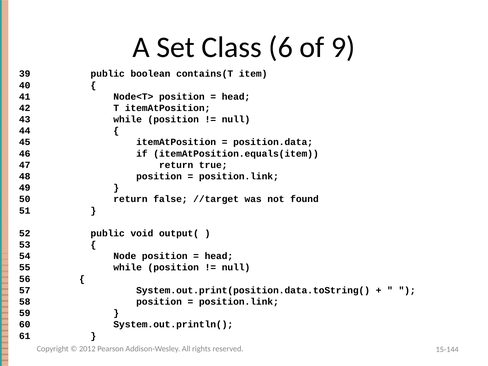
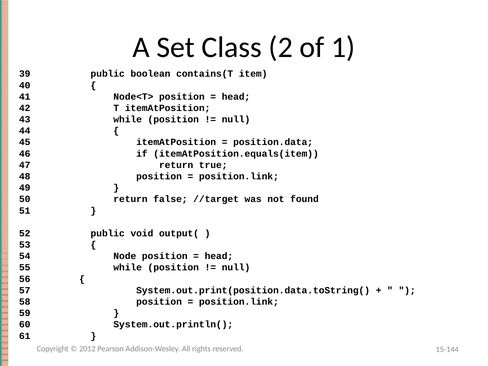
6: 6 -> 2
9: 9 -> 1
